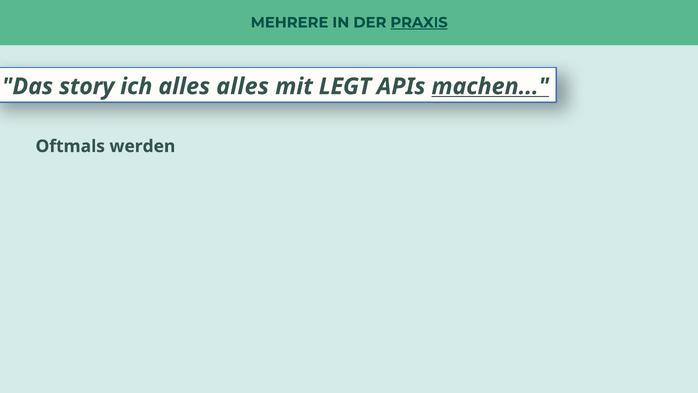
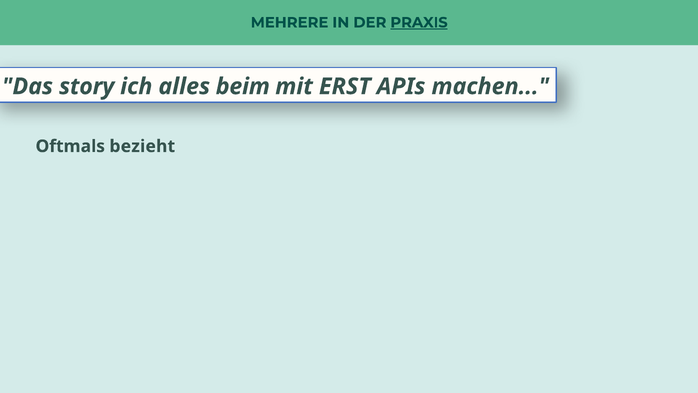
alles alles: alles -> beim
LEGT: LEGT -> ERST
machen underline: present -> none
werden: werden -> bezieht
